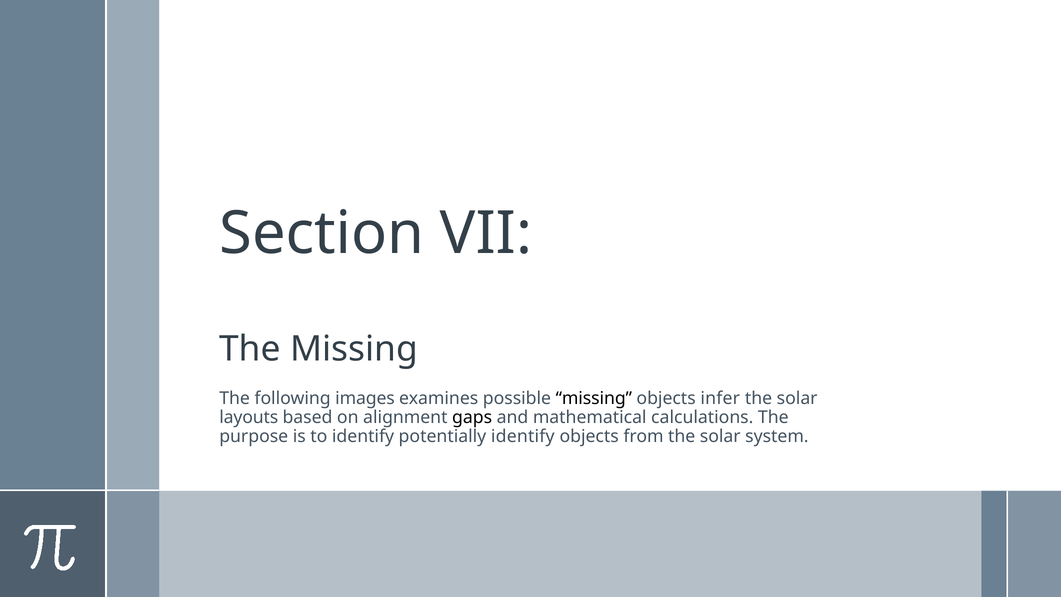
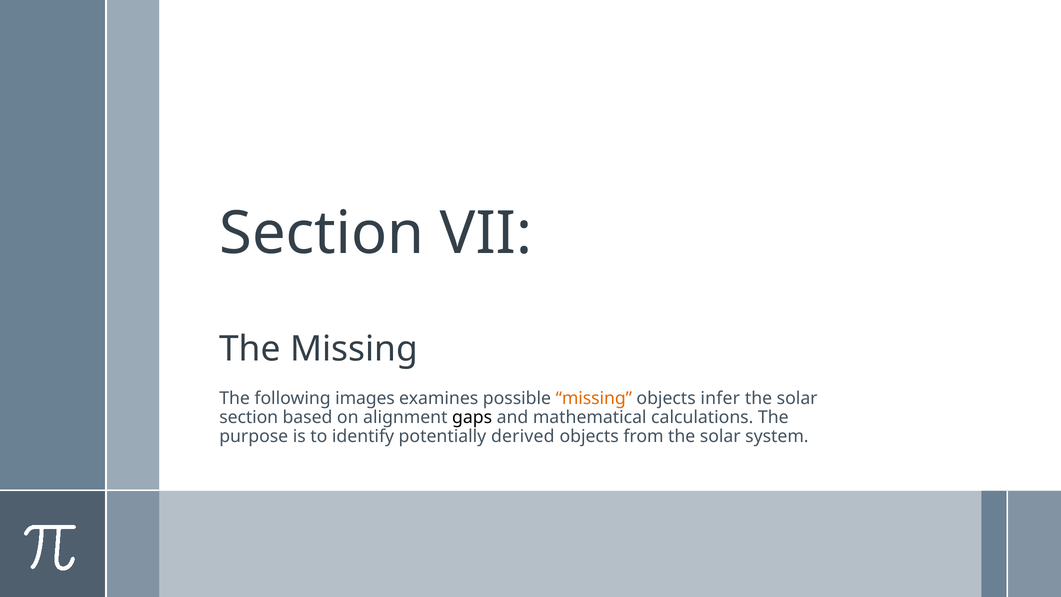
missing at (594, 398) colour: black -> orange
layouts at (249, 417): layouts -> section
potentially identify: identify -> derived
